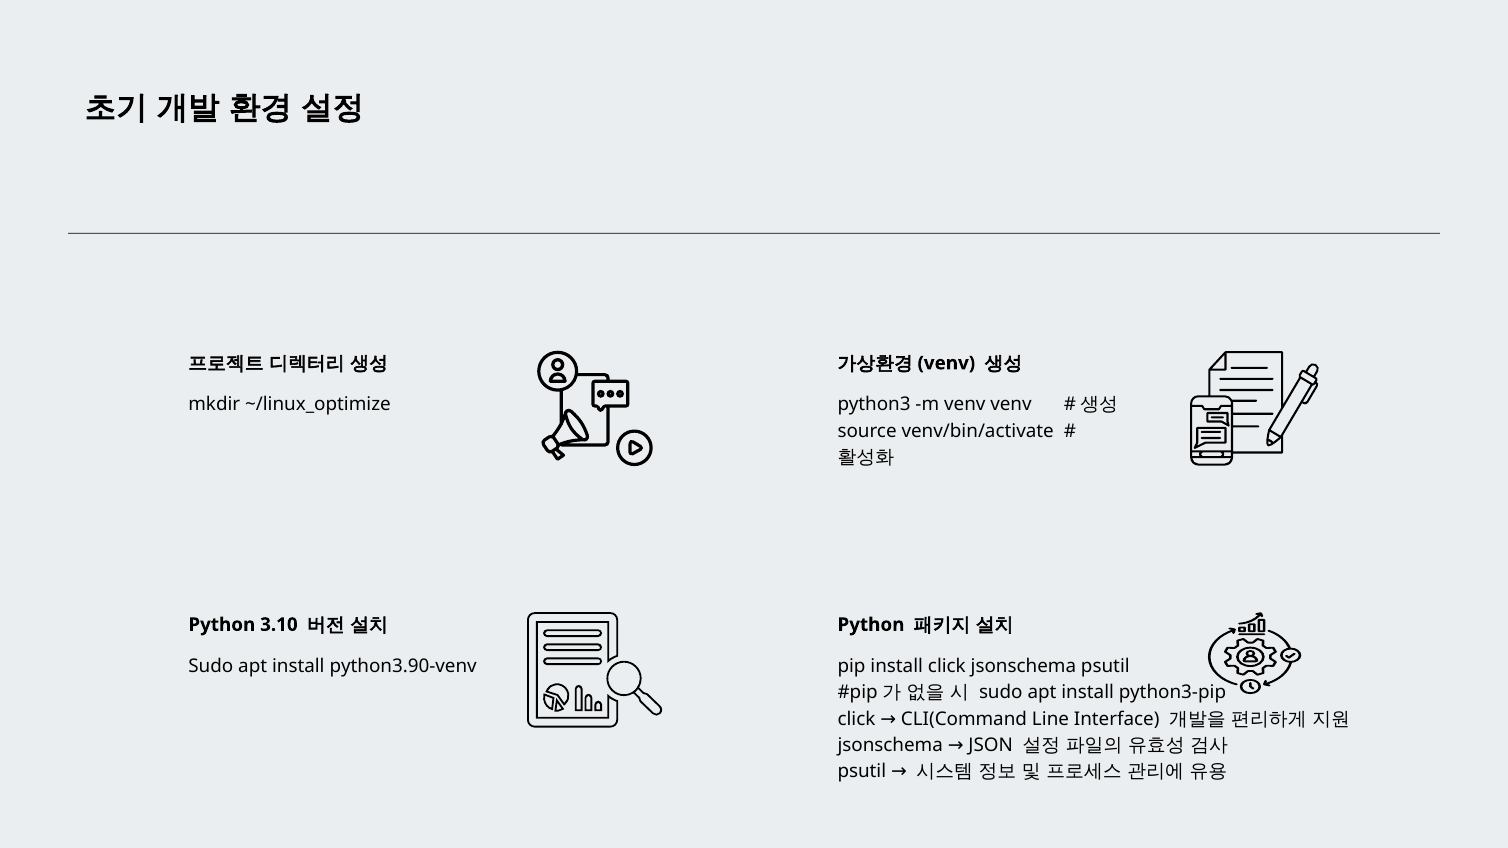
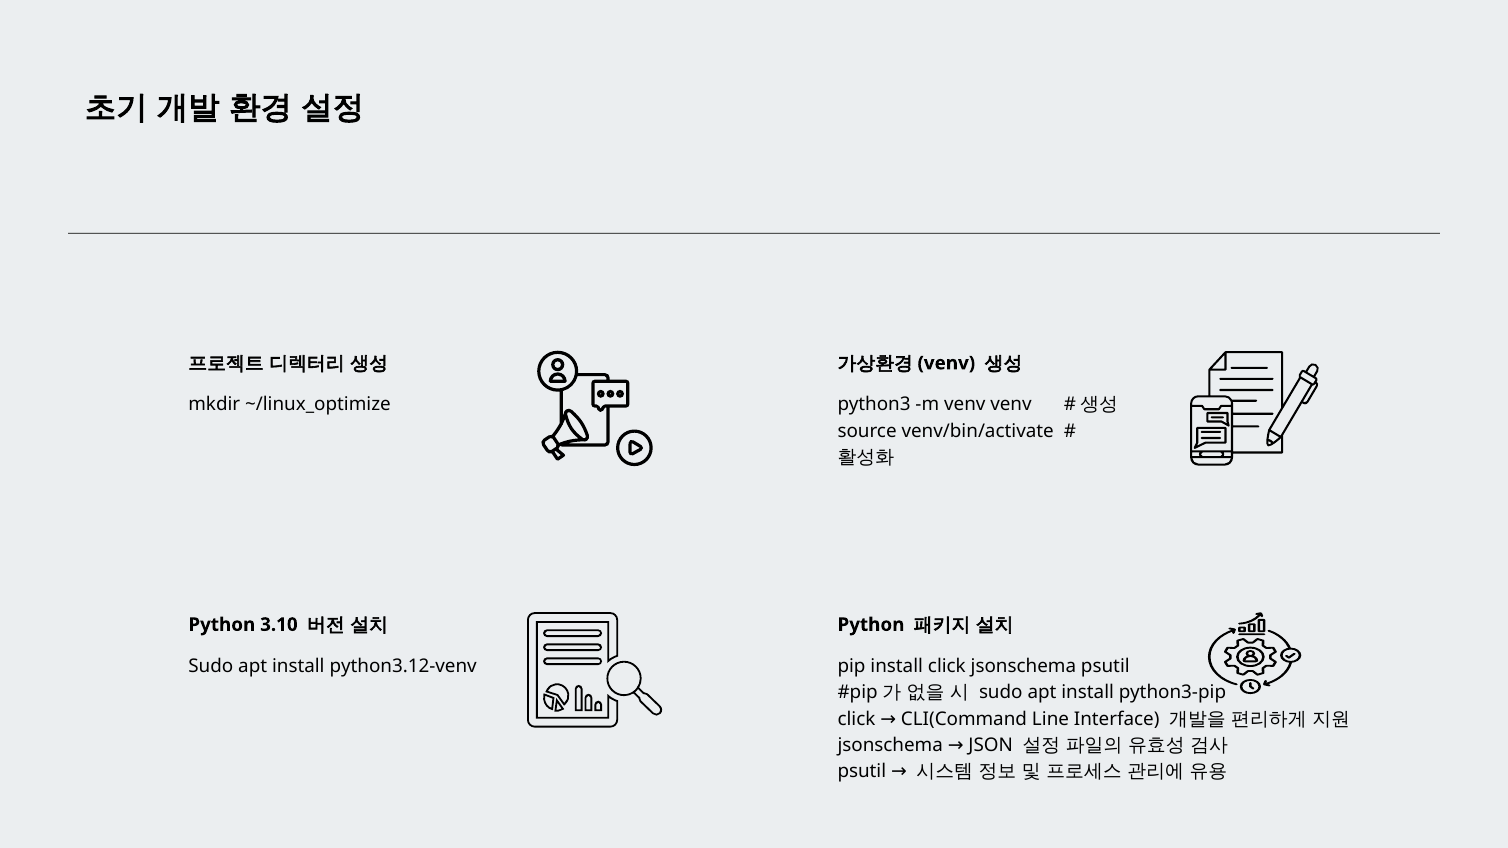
python3.90-venv: python3.90-venv -> python3.12-venv
